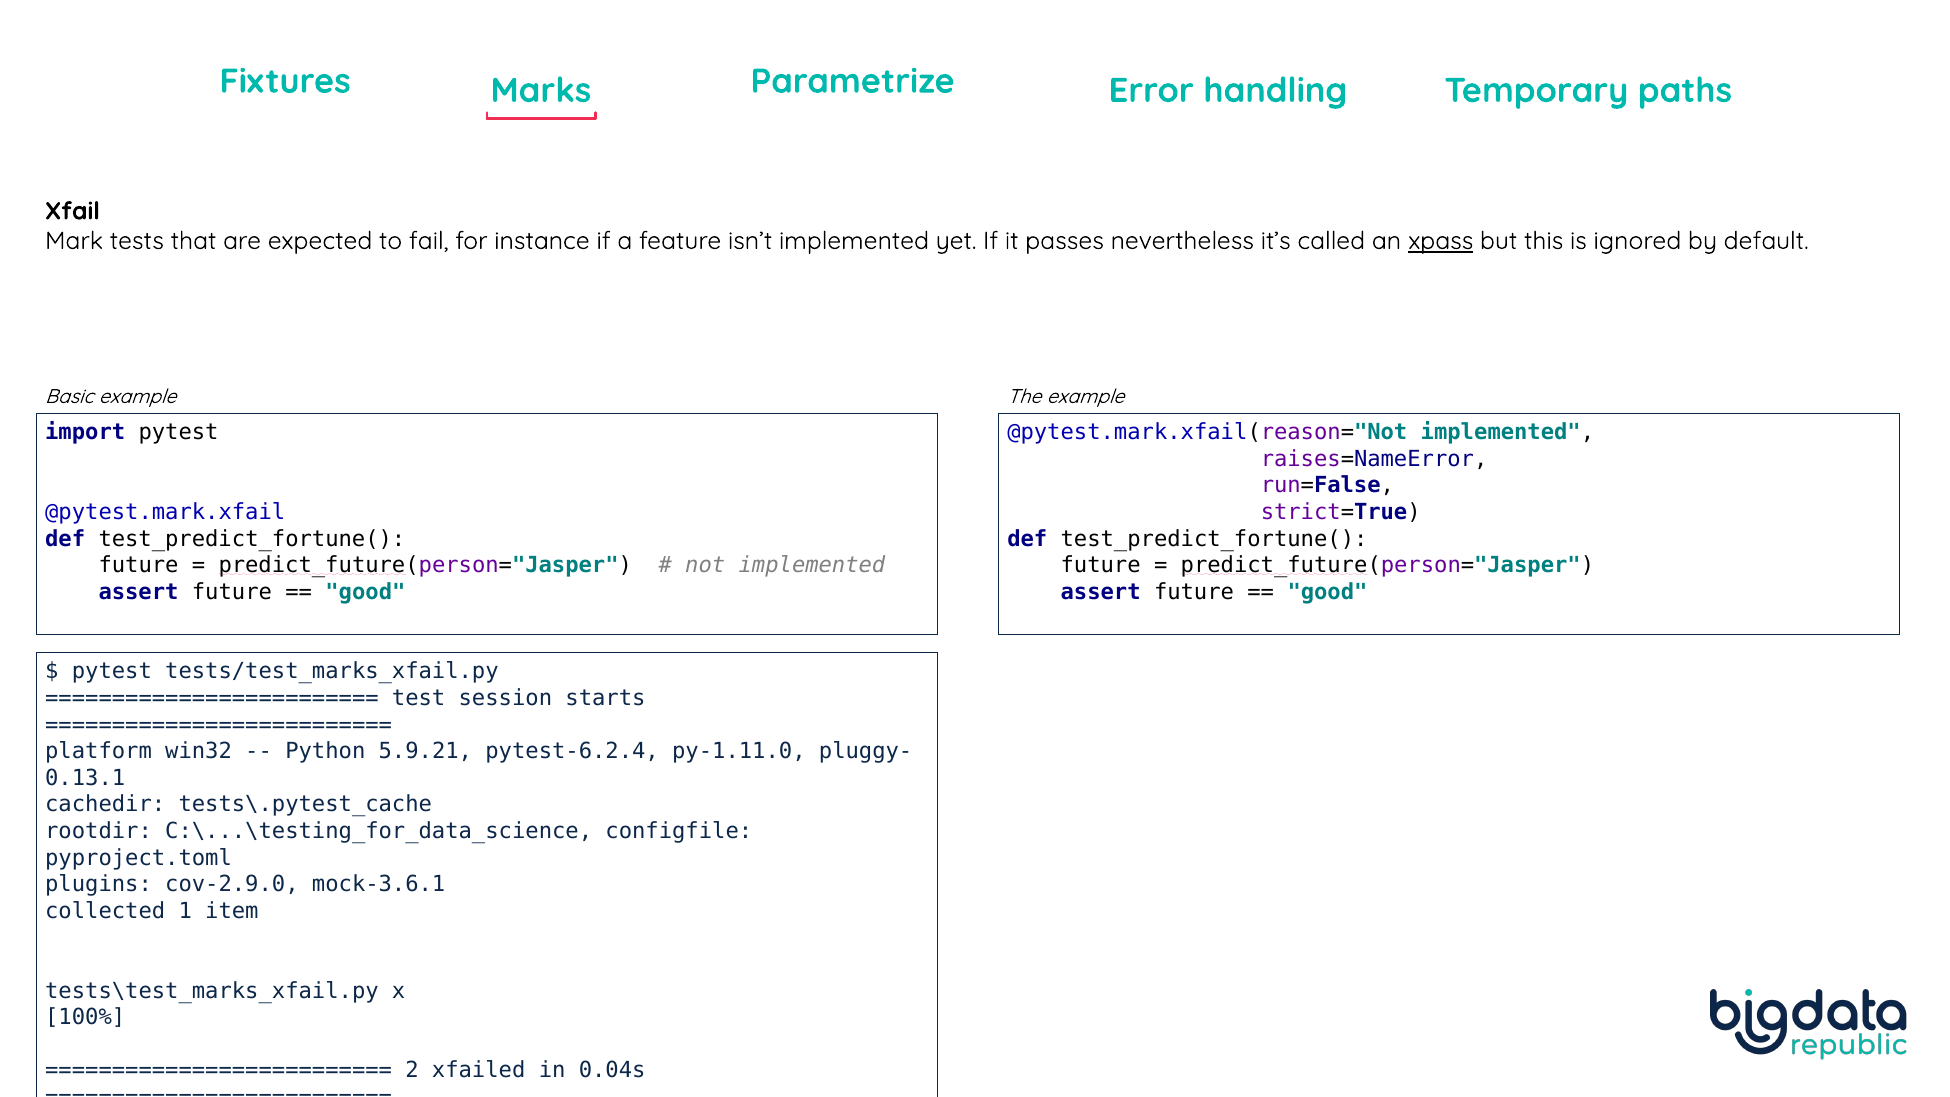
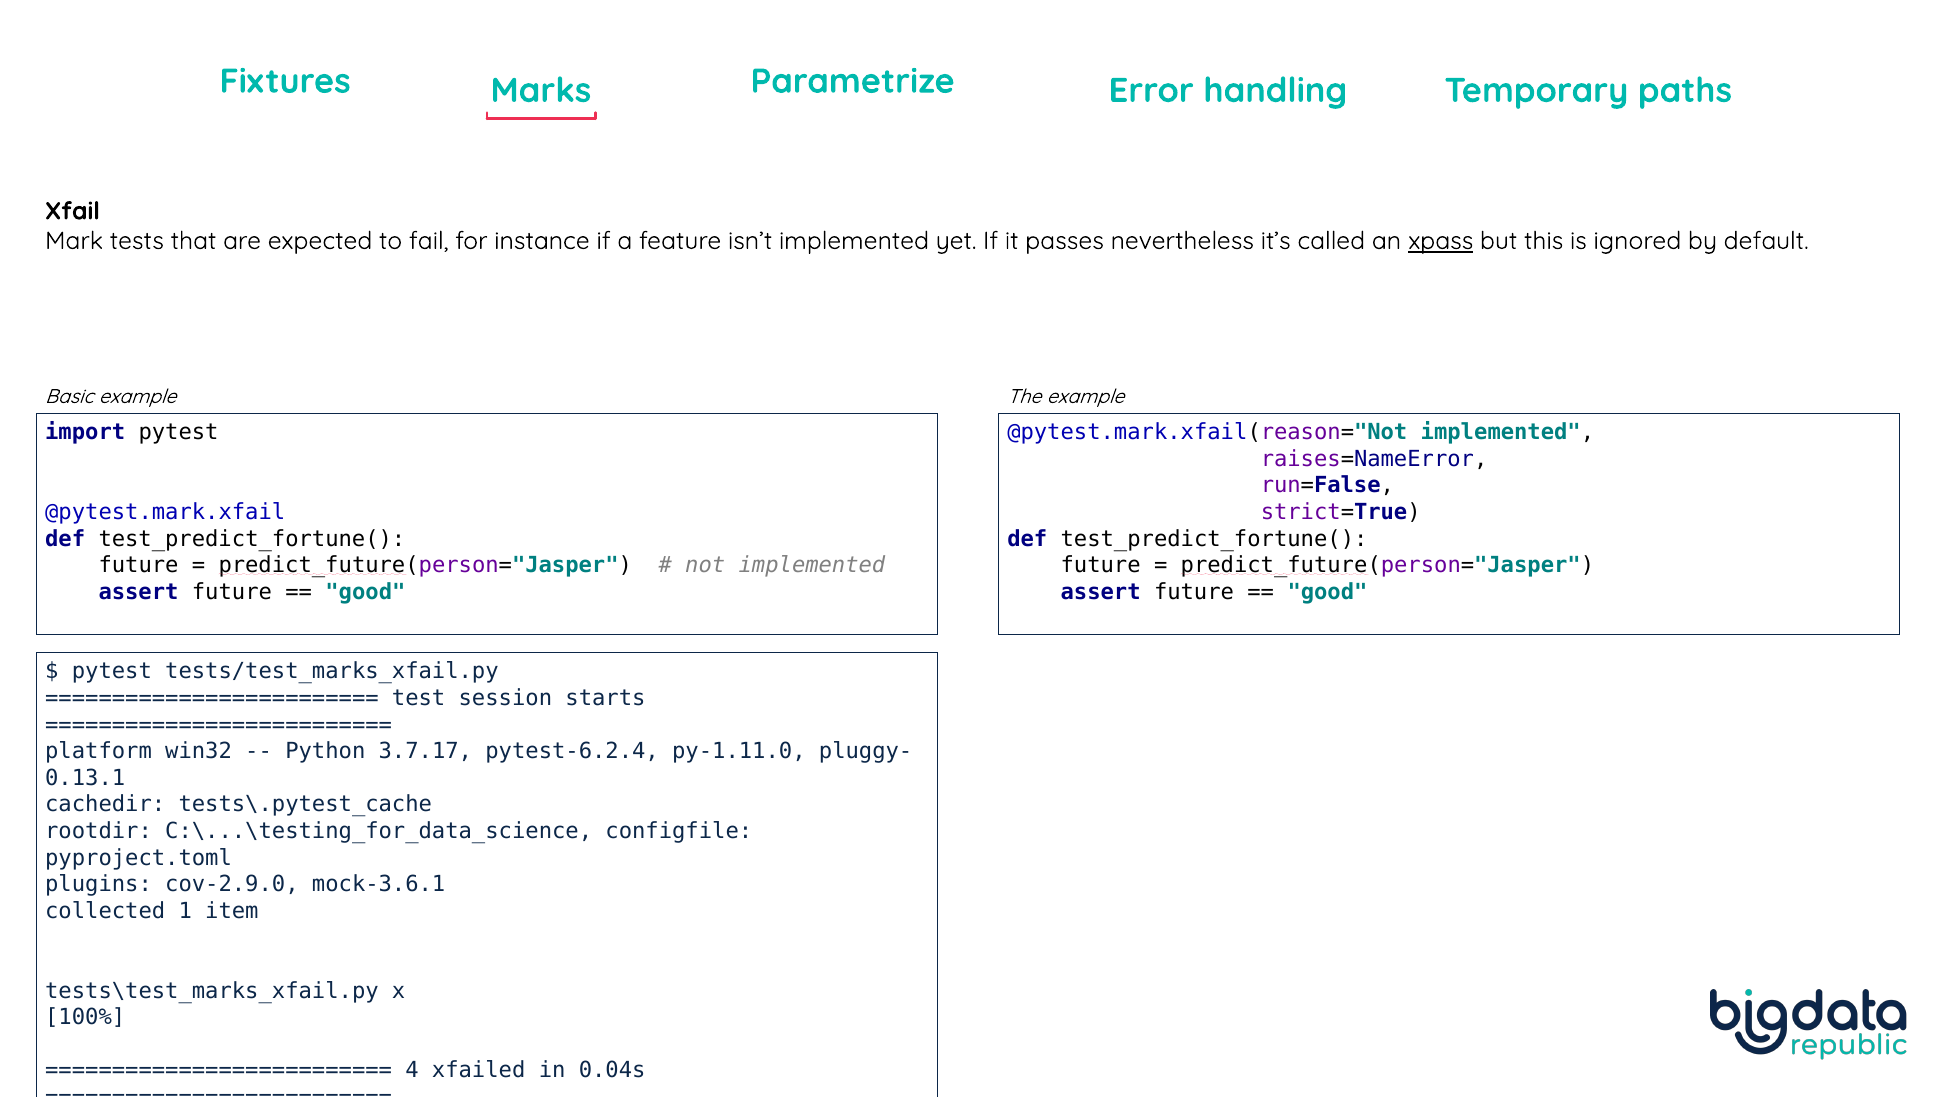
5.9.21: 5.9.21 -> 3.7.17
2: 2 -> 4
